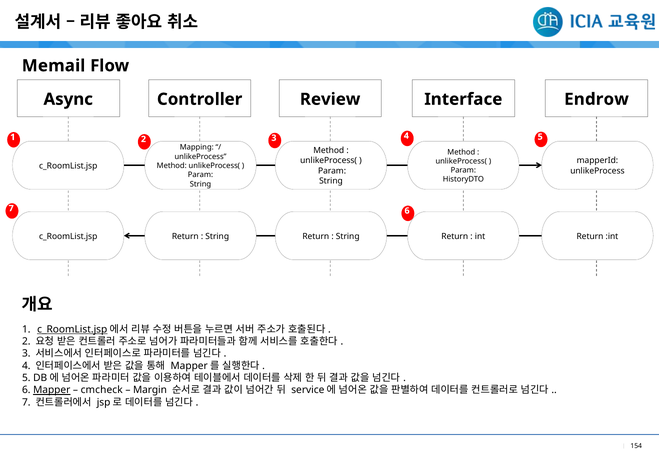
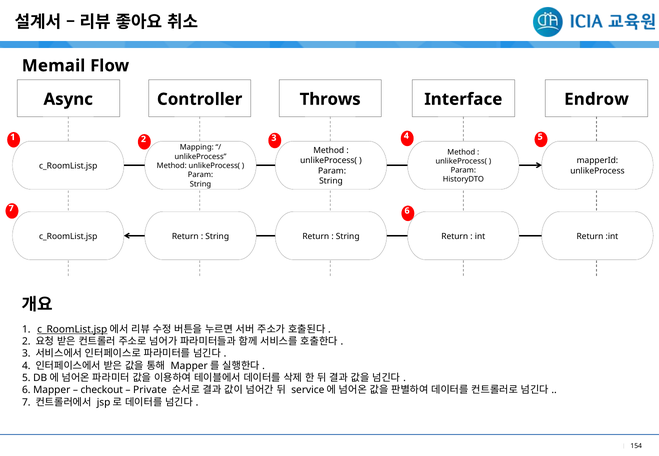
Review: Review -> Throws
Mapper underline: present -> none
cmcheck: cmcheck -> checkout
Margin: Margin -> Private
